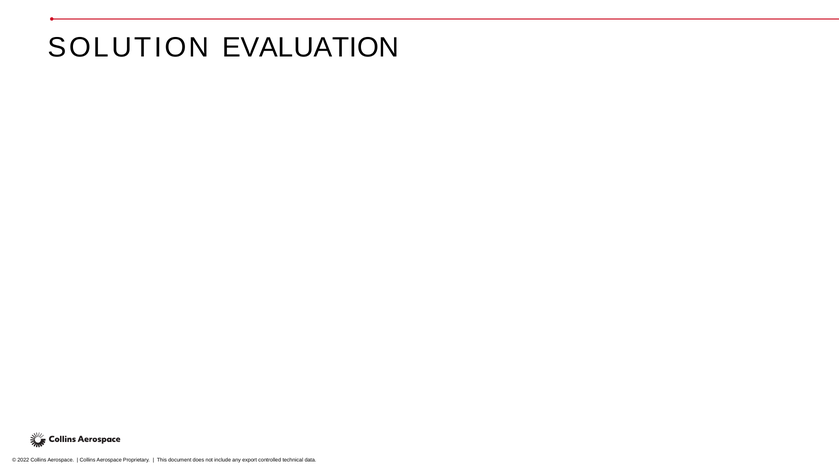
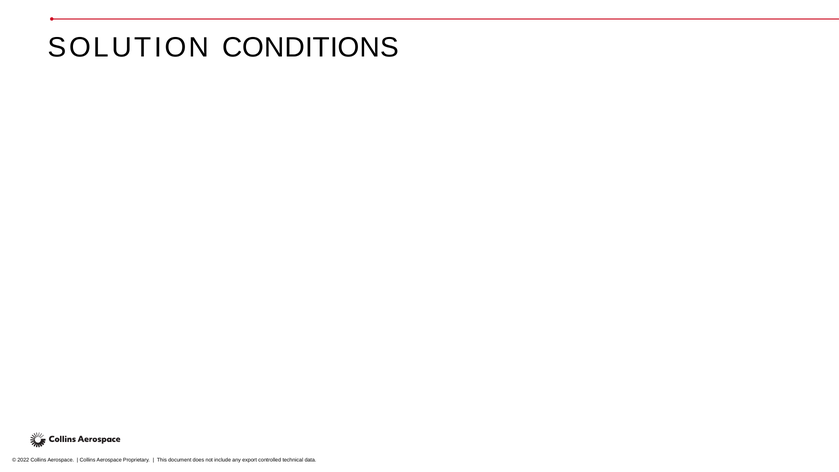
EVALUATION: EVALUATION -> CONDITIONS
